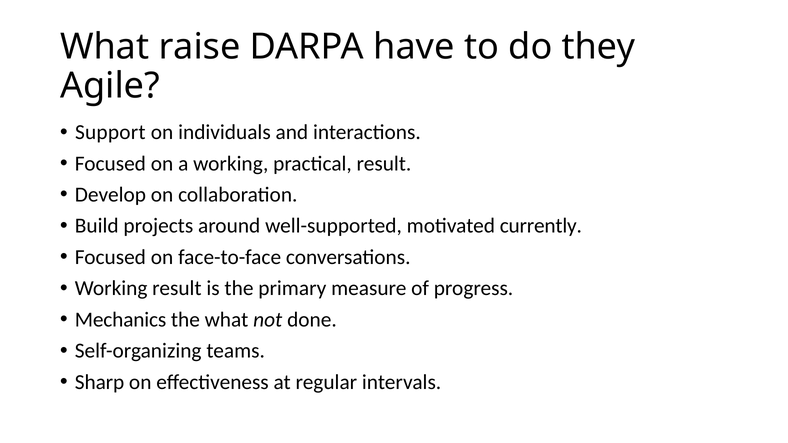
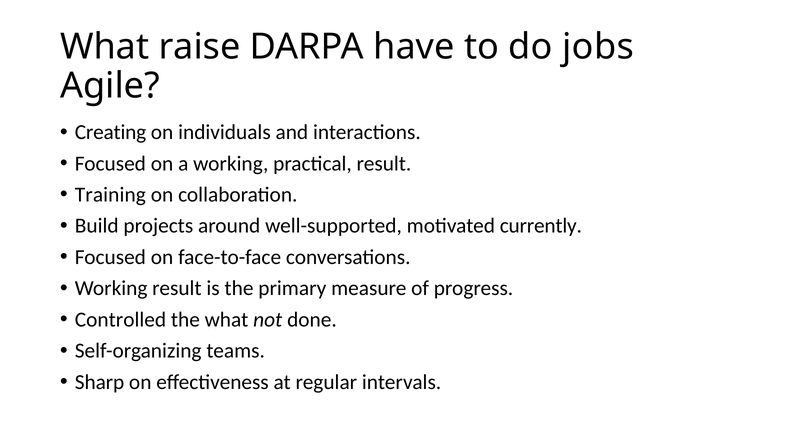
they: they -> jobs
Support: Support -> Creating
Develop: Develop -> Training
Mechanics: Mechanics -> Controlled
